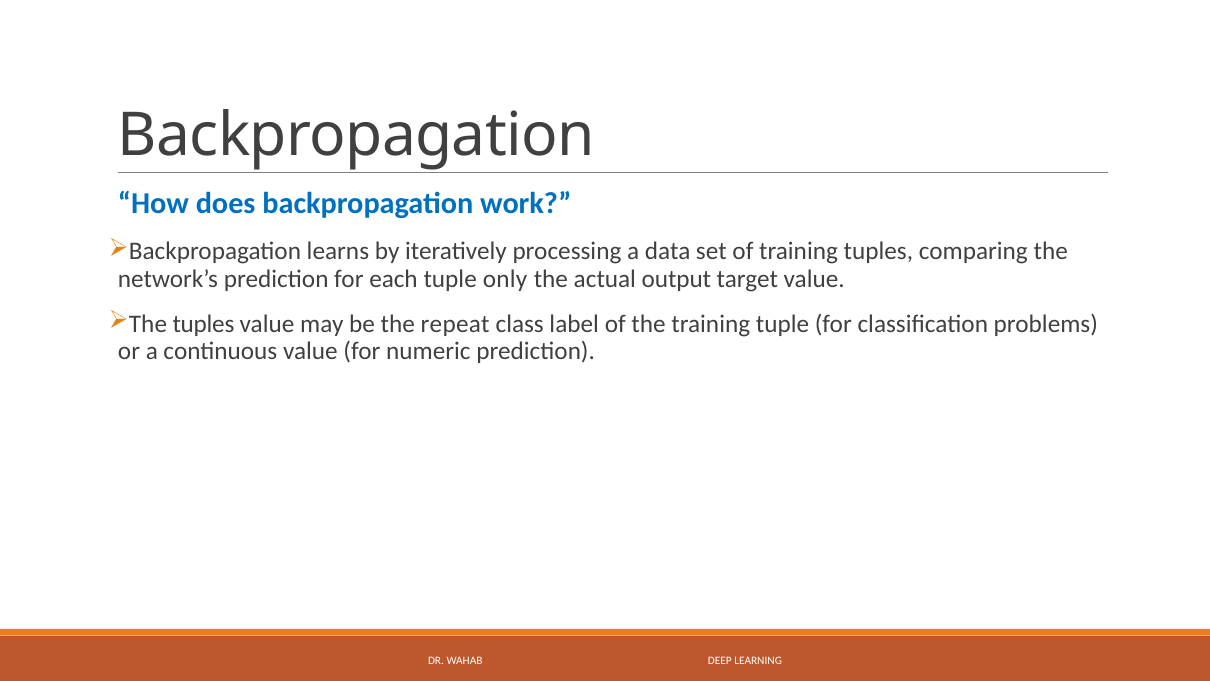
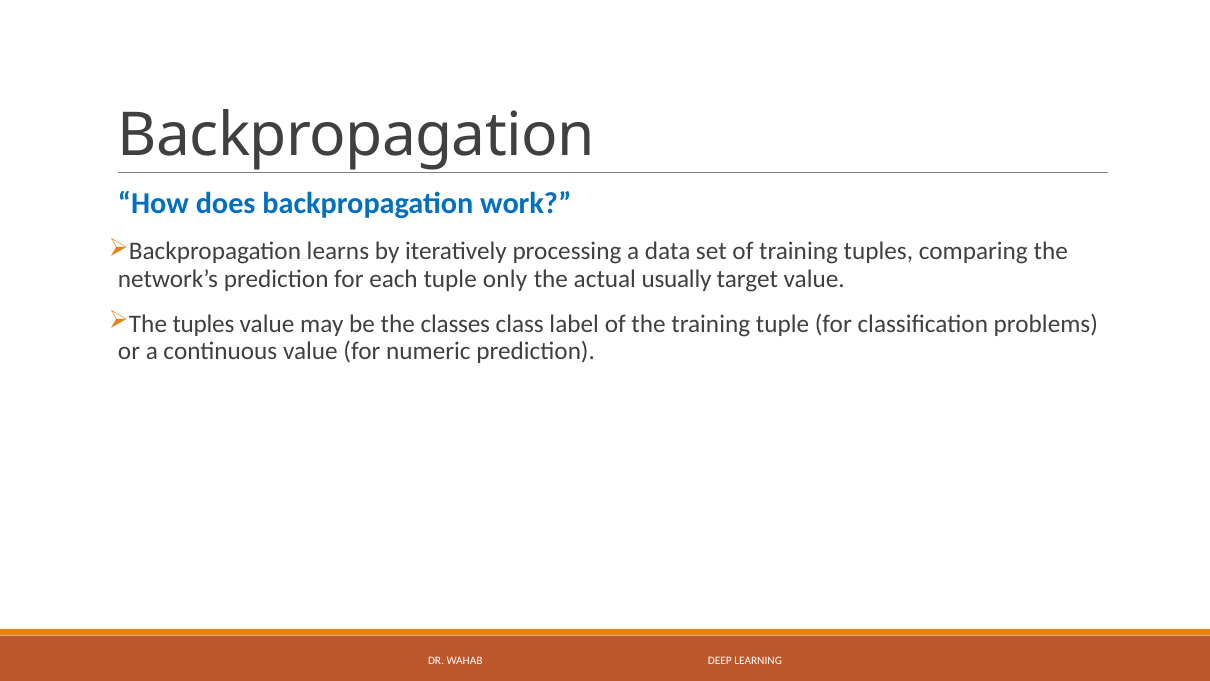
output: output -> usually
repeat: repeat -> classes
